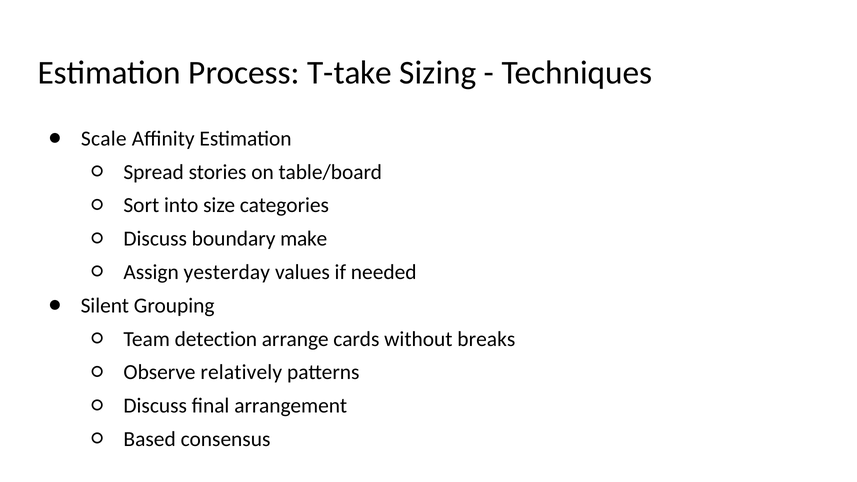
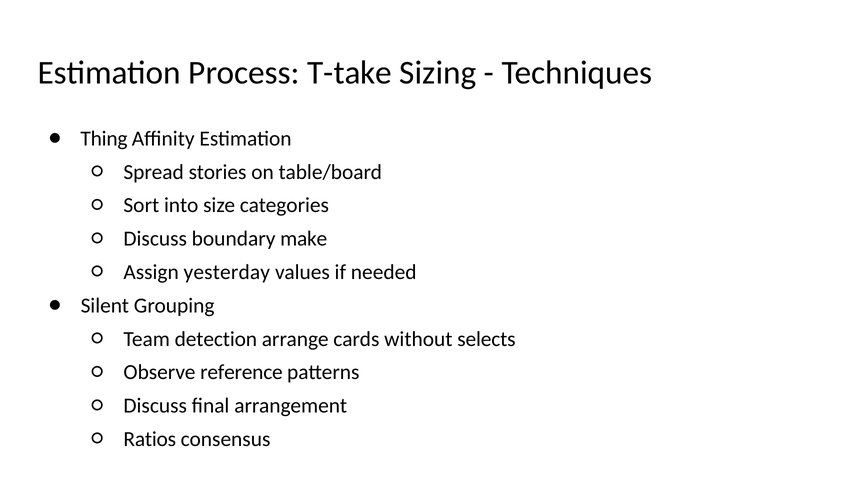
Scale: Scale -> Thing
breaks: breaks -> selects
relatively: relatively -> reference
Based: Based -> Ratios
